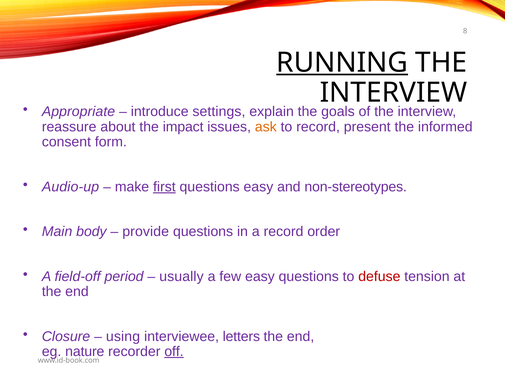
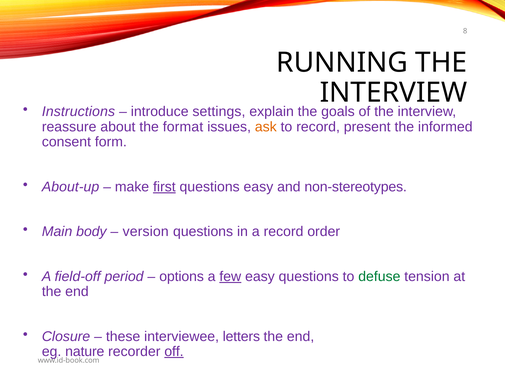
RUNNING underline: present -> none
Appropriate: Appropriate -> Instructions
impact: impact -> format
Audio-up: Audio-up -> About-up
provide: provide -> version
usually: usually -> options
few underline: none -> present
defuse colour: red -> green
using: using -> these
